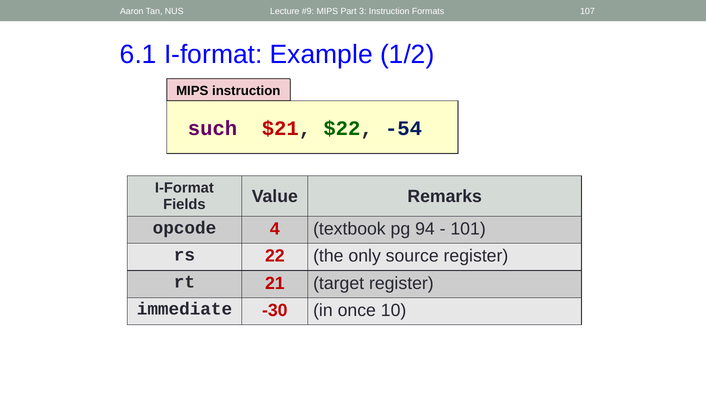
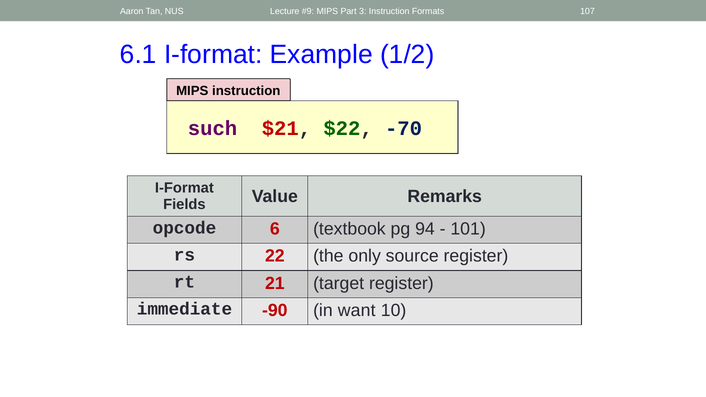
-54: -54 -> -70
4: 4 -> 6
-30: -30 -> -90
once: once -> want
